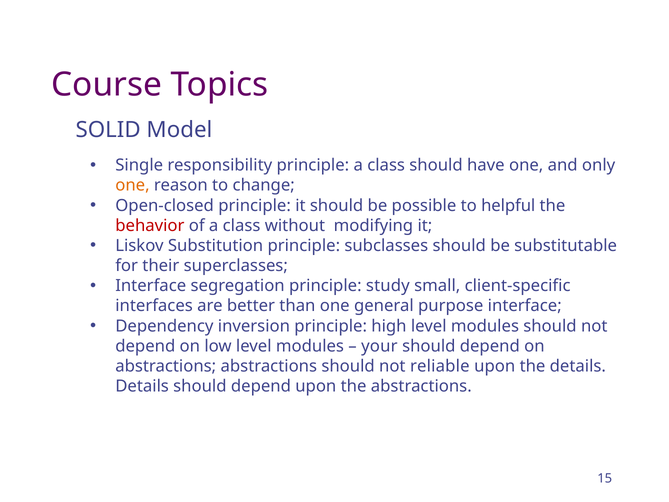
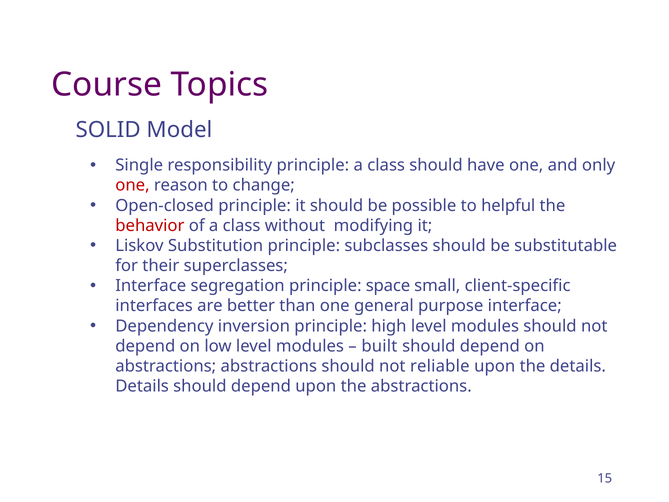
one at (132, 185) colour: orange -> red
study: study -> space
your: your -> built
